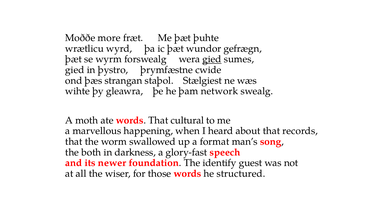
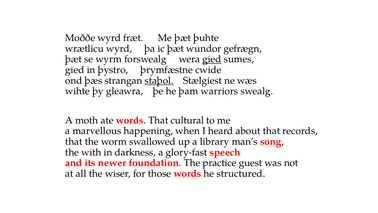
Moððe more: more -> wyrd
staþol underline: none -> present
network: network -> warriors
format: format -> library
both: both -> with
identify: identify -> practice
